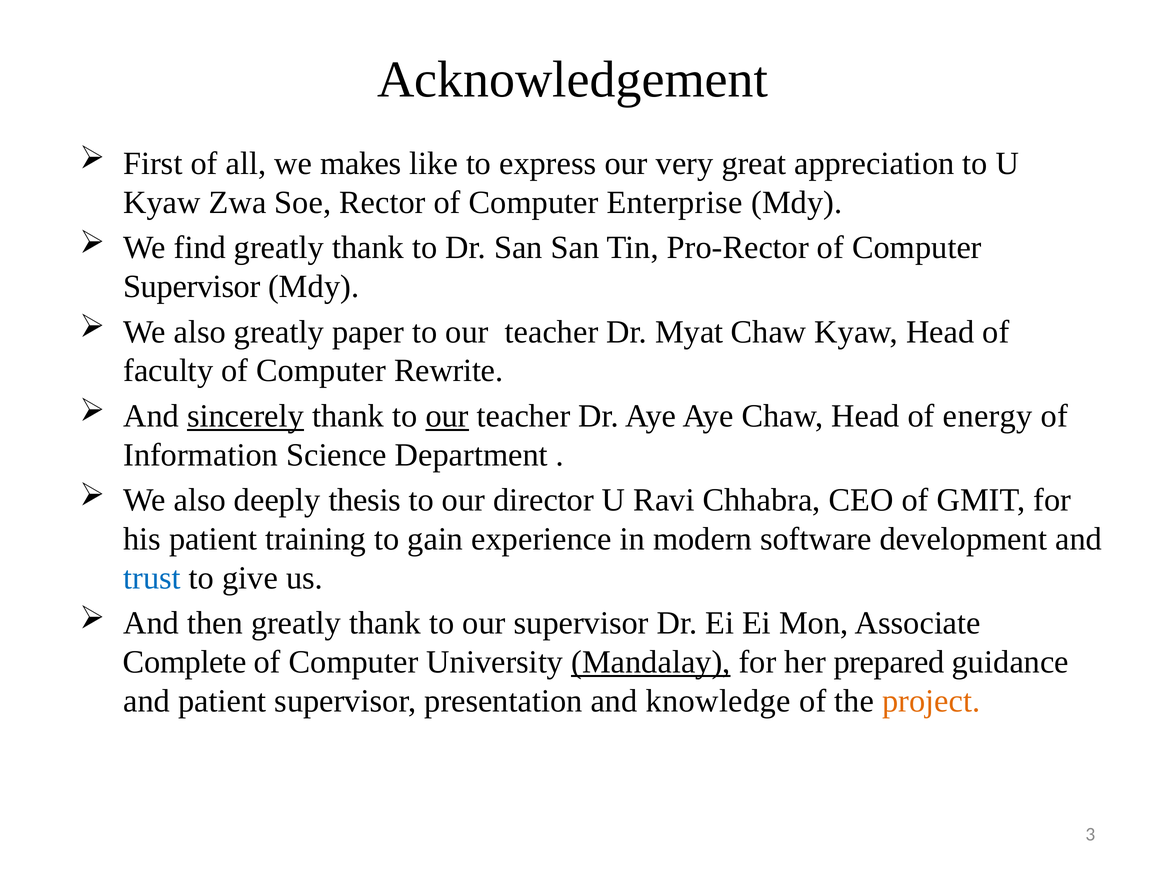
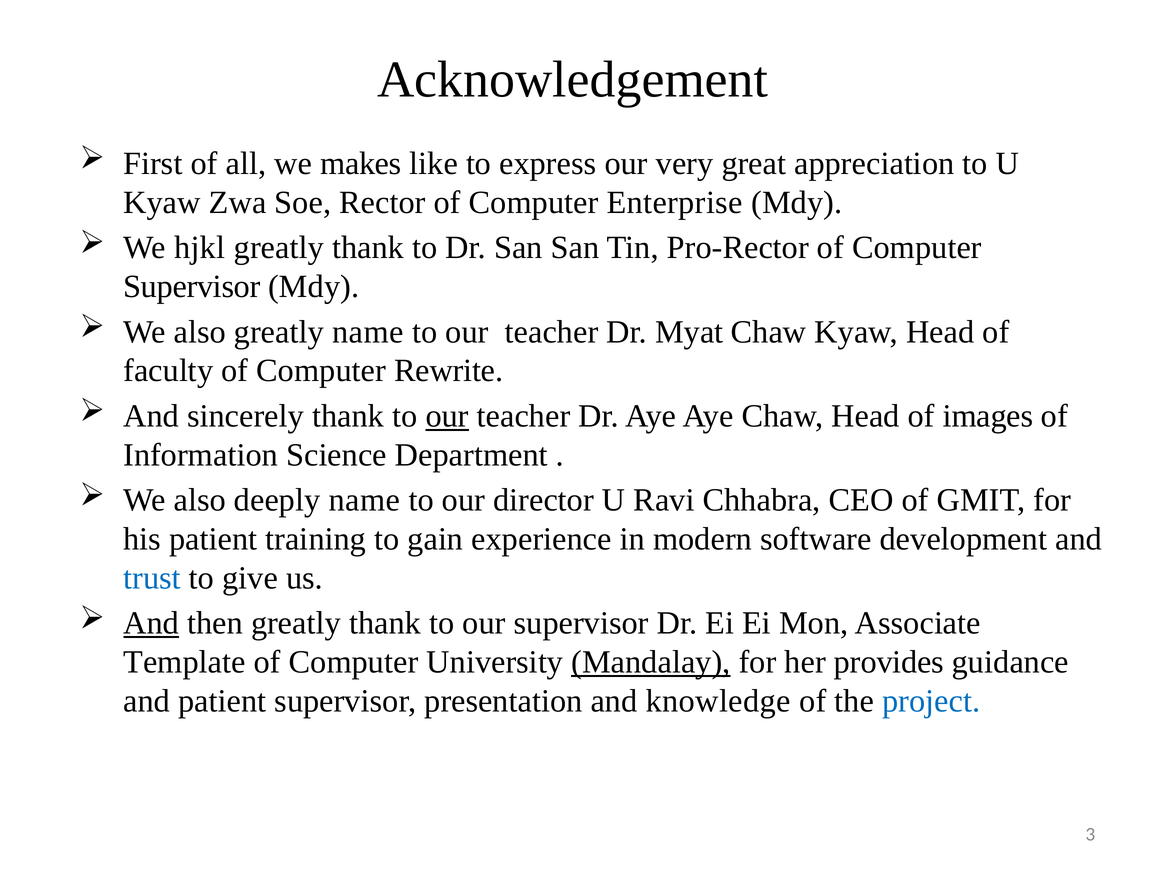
find: find -> hjkl
greatly paper: paper -> name
sincerely underline: present -> none
energy: energy -> images
deeply thesis: thesis -> name
And at (151, 623) underline: none -> present
Complete: Complete -> Template
prepared: prepared -> provides
project colour: orange -> blue
